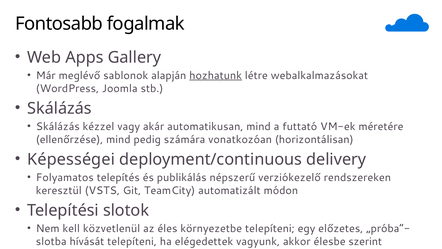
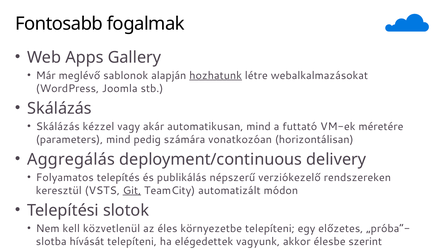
ellenőrzése: ellenőrzése -> parameters
Képességei: Képességei -> Aggregálás
Git underline: none -> present
